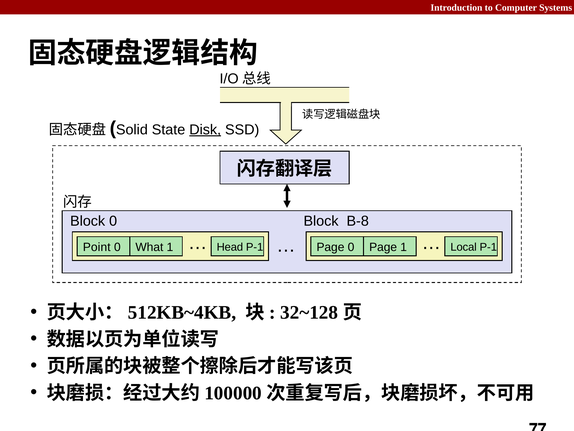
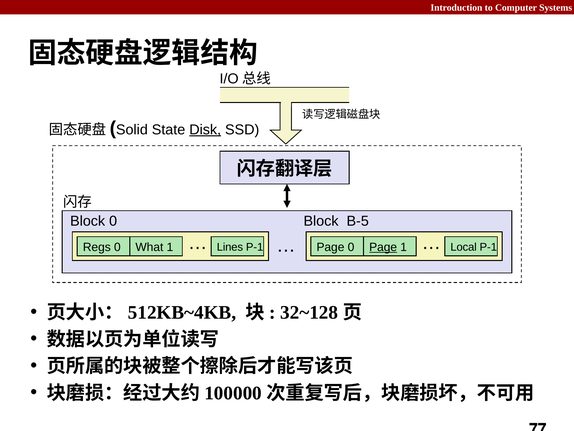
B-8: B-8 -> B-5
Page at (383, 247) underline: none -> present
Point: Point -> Regs
Head: Head -> Lines
